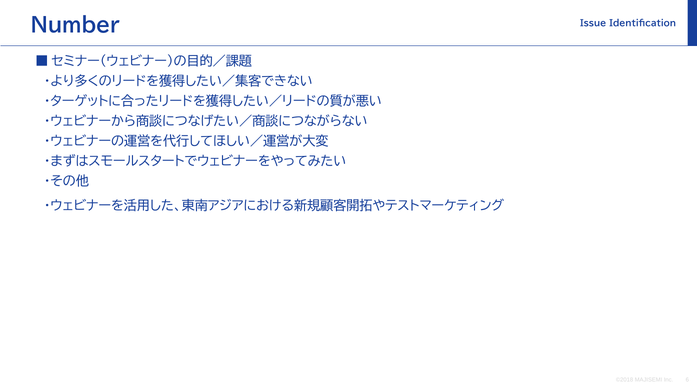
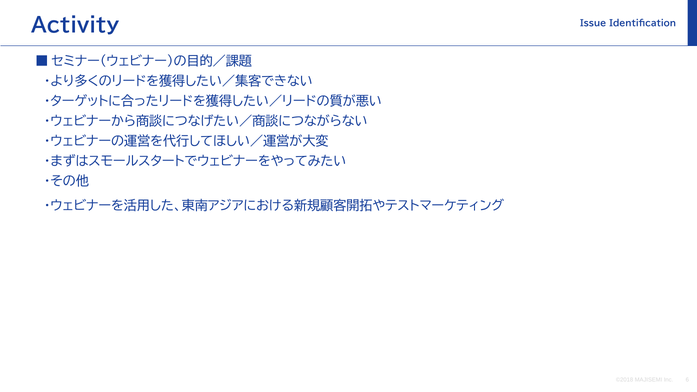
Number: Number -> Activity
